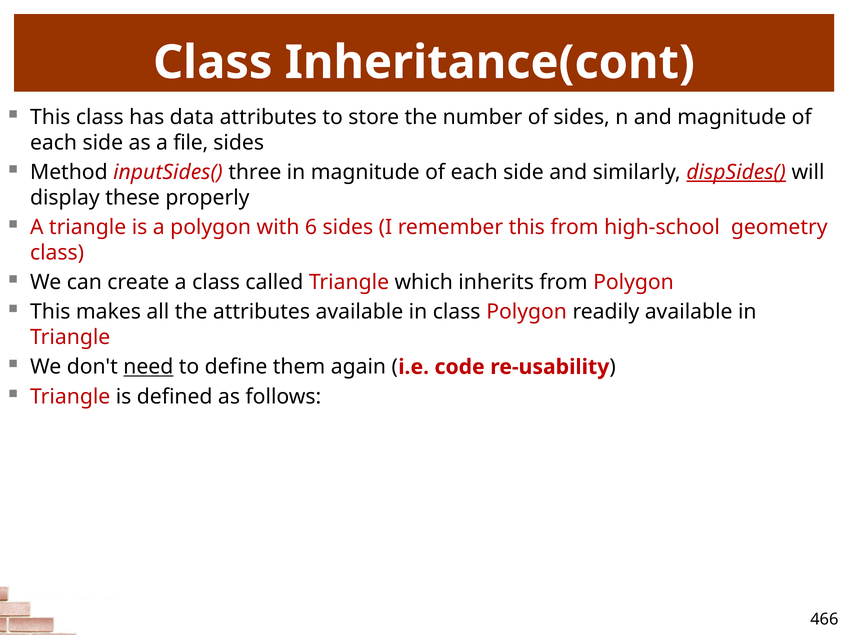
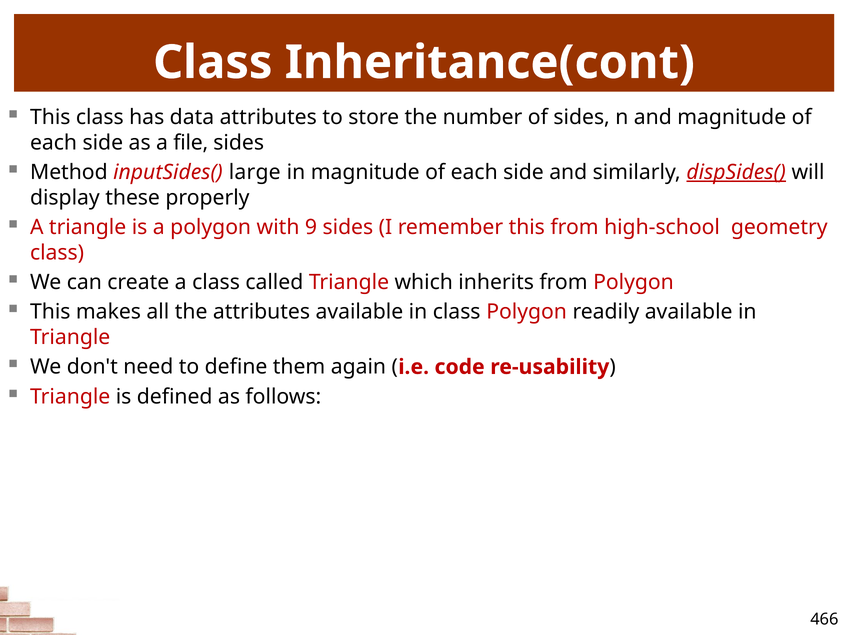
three: three -> large
6: 6 -> 9
need underline: present -> none
